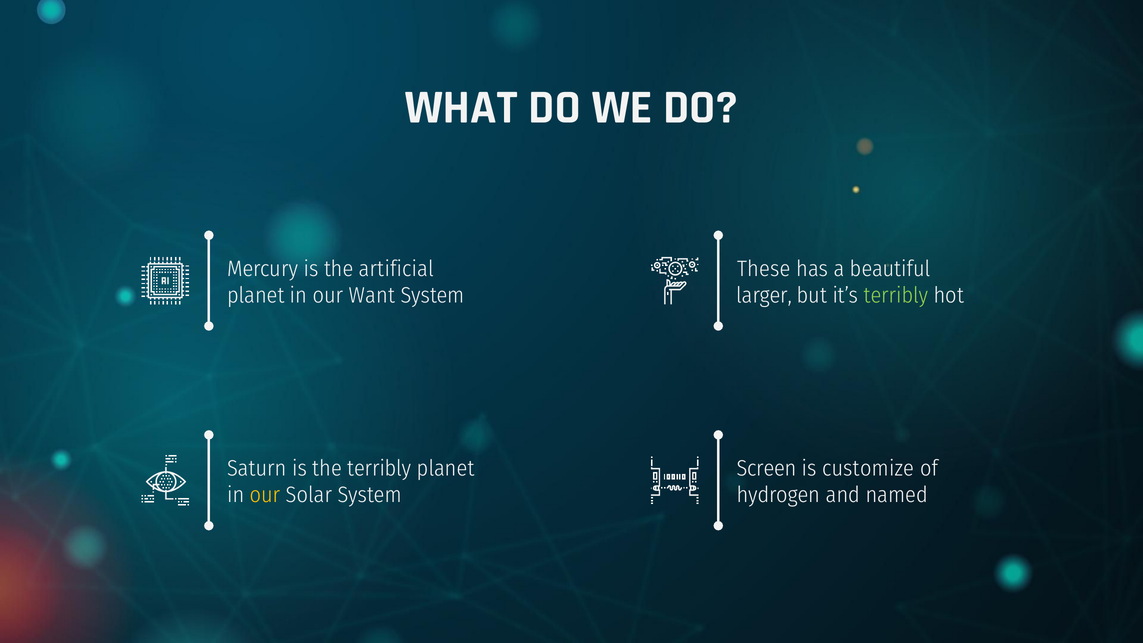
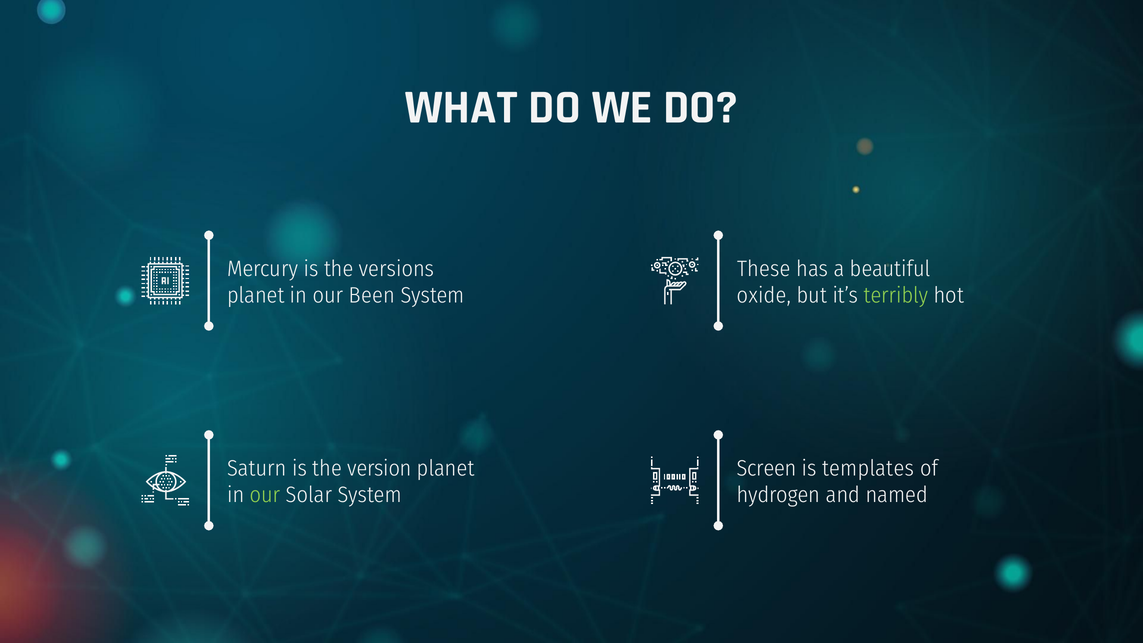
artificial: artificial -> versions
Want: Want -> Been
larger: larger -> oxide
the terribly: terribly -> version
customize: customize -> templates
our at (265, 495) colour: yellow -> light green
